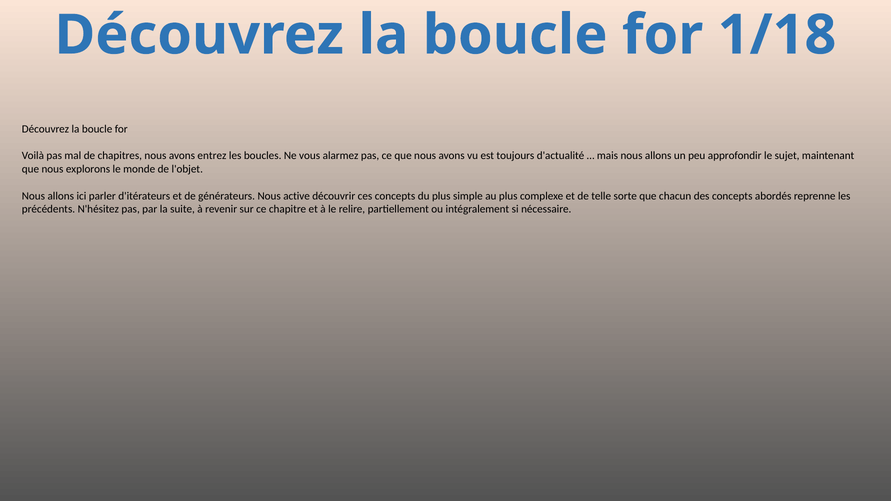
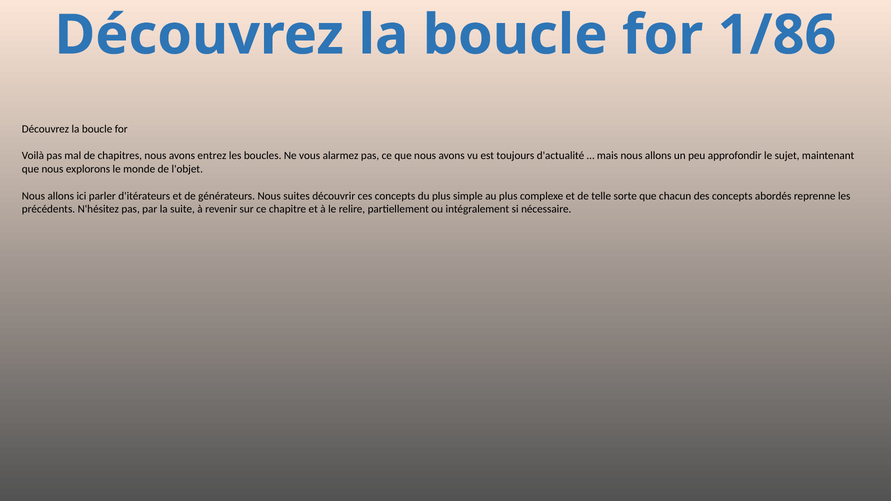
1/18: 1/18 -> 1/86
active: active -> suites
